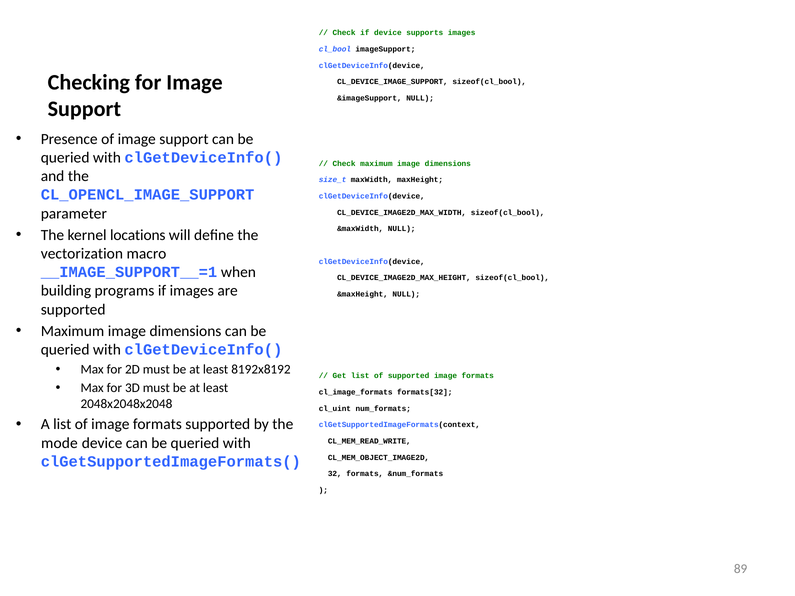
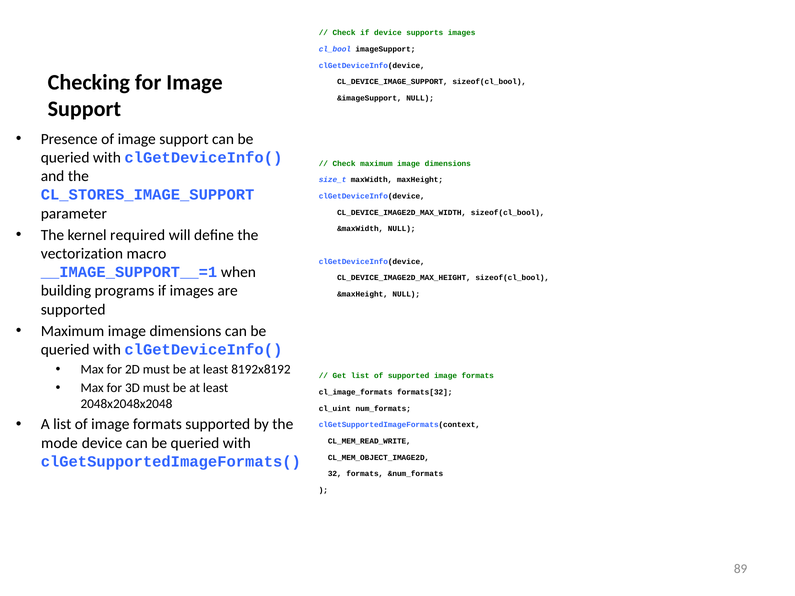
CL_OPENCL_IMAGE_SUPPORT: CL_OPENCL_IMAGE_SUPPORT -> CL_STORES_IMAGE_SUPPORT
locations: locations -> required
